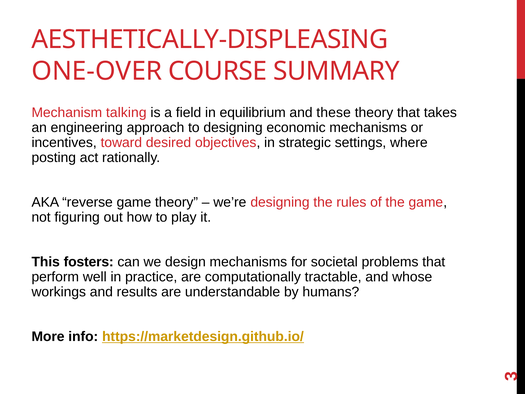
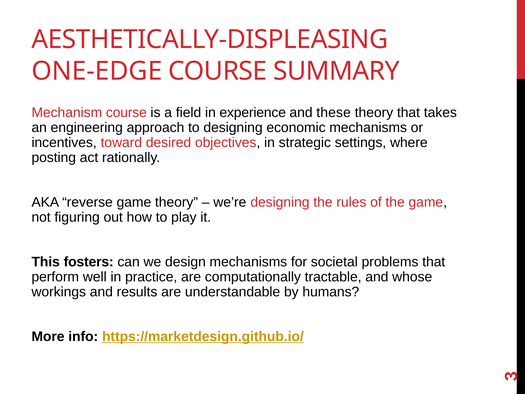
ONE-OVER: ONE-OVER -> ONE-EDGE
Mechanism talking: talking -> course
equilibrium: equilibrium -> experience
